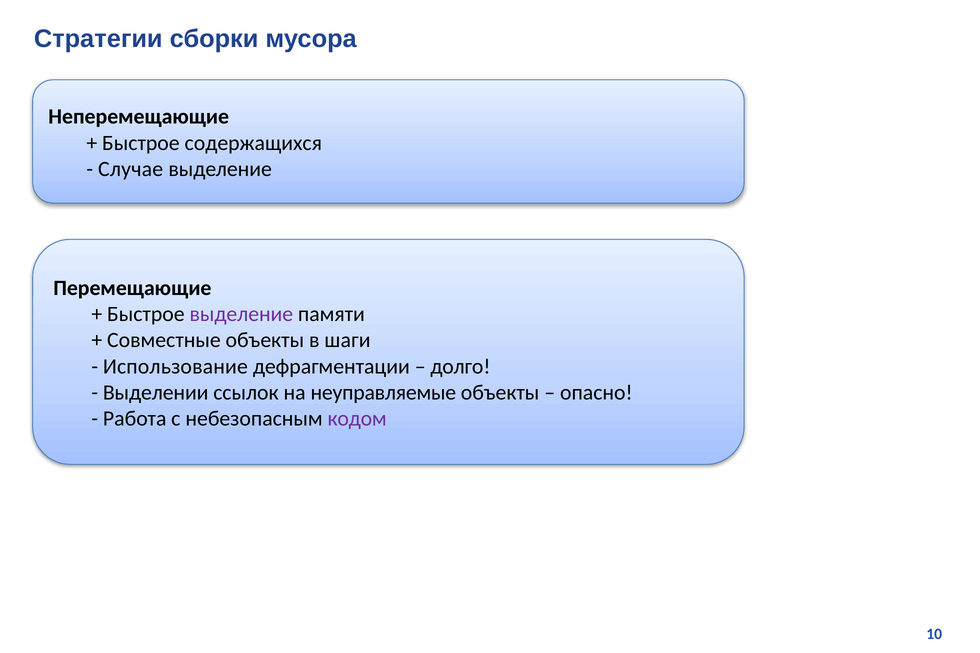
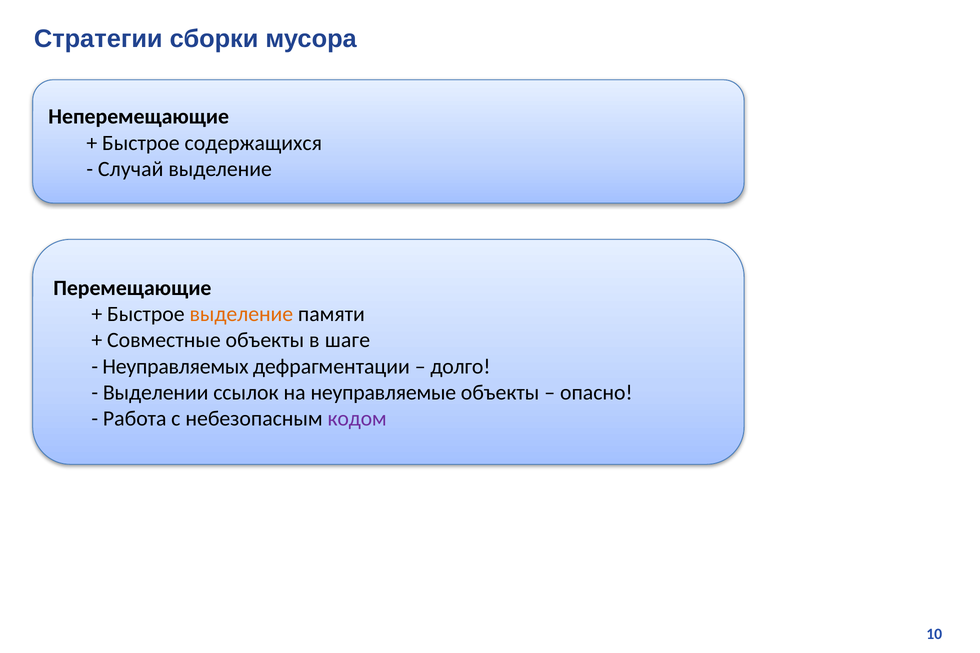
Случае: Случае -> Случай
выделение at (241, 314) colour: purple -> orange
шаги: шаги -> шаге
Использование: Использование -> Неуправляемых
